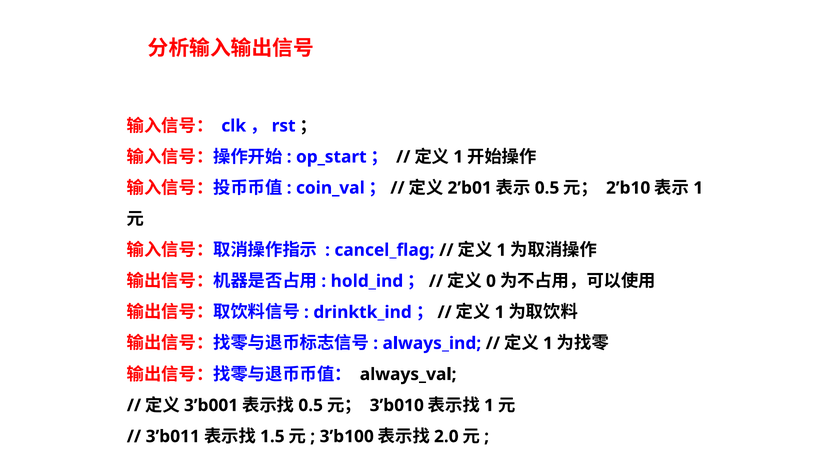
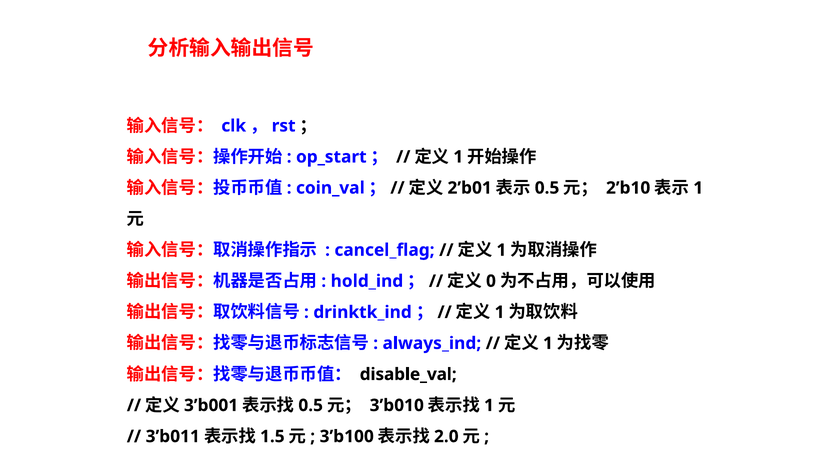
always_val: always_val -> disable_val
